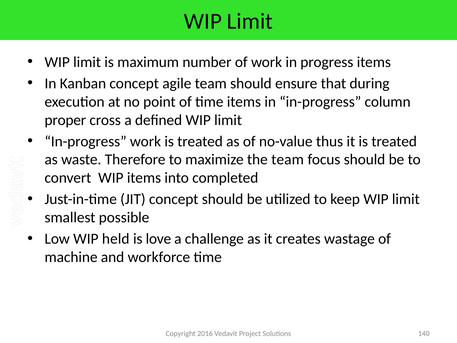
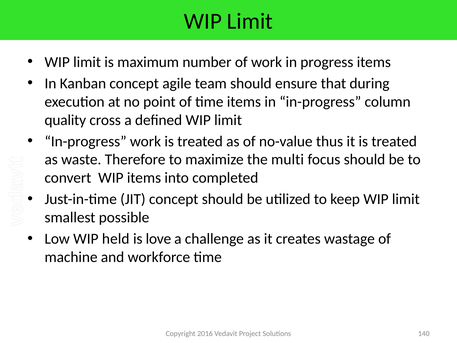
proper: proper -> quality
the team: team -> multi
